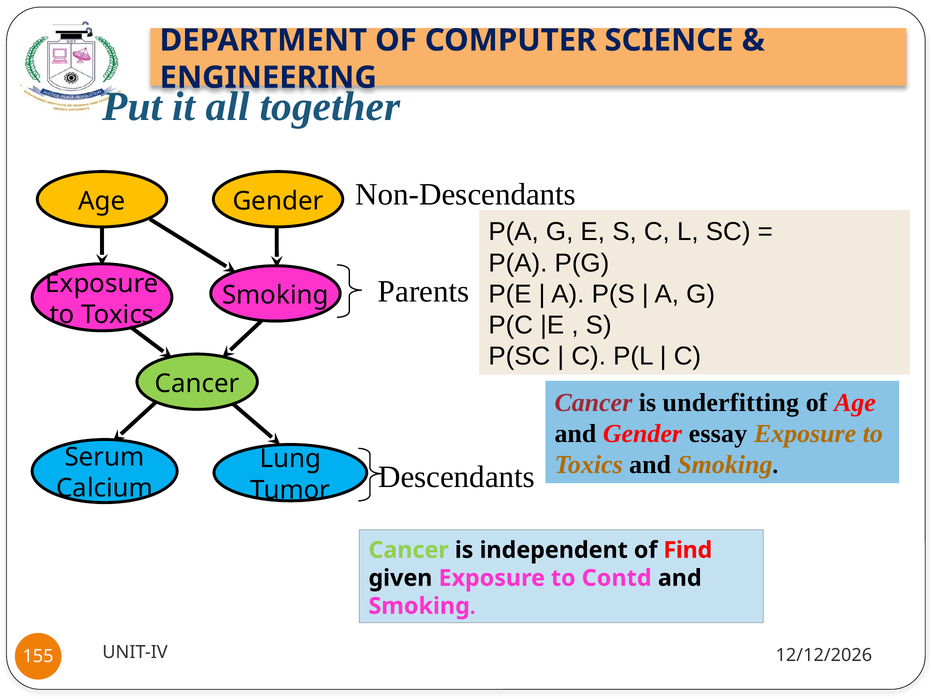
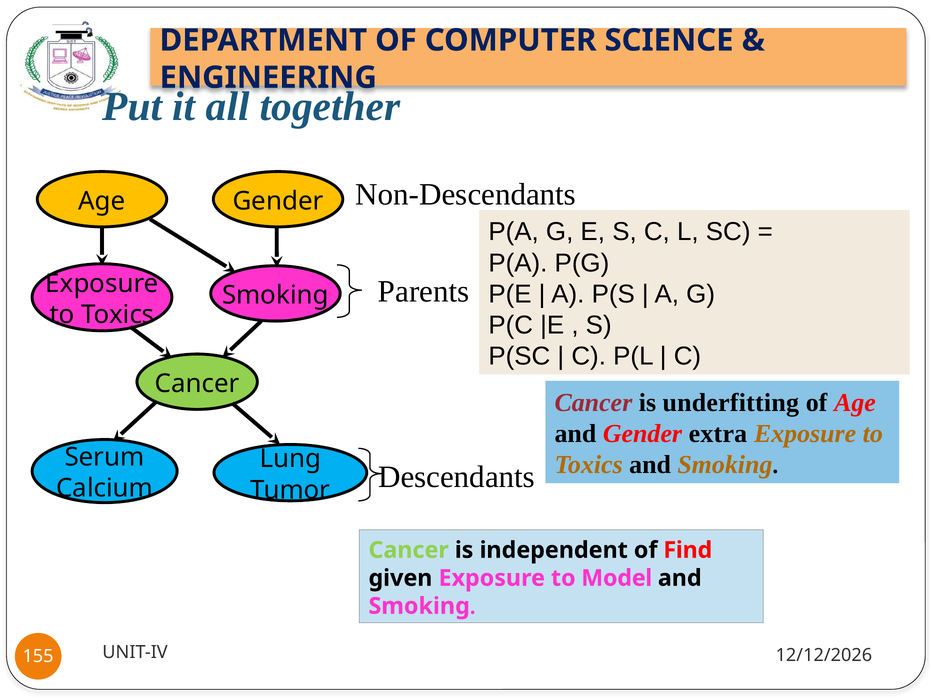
essay: essay -> extra
Contd: Contd -> Model
